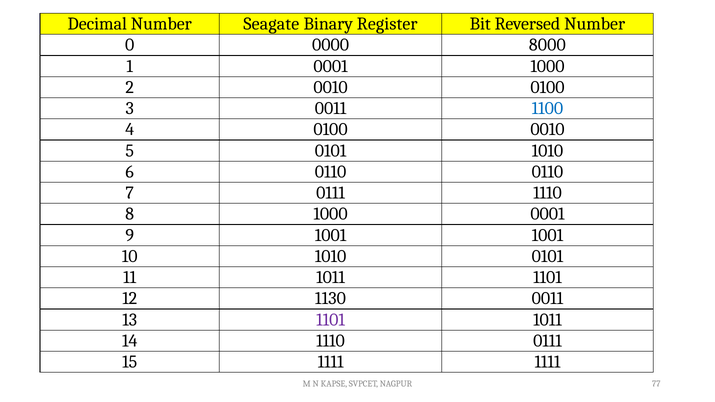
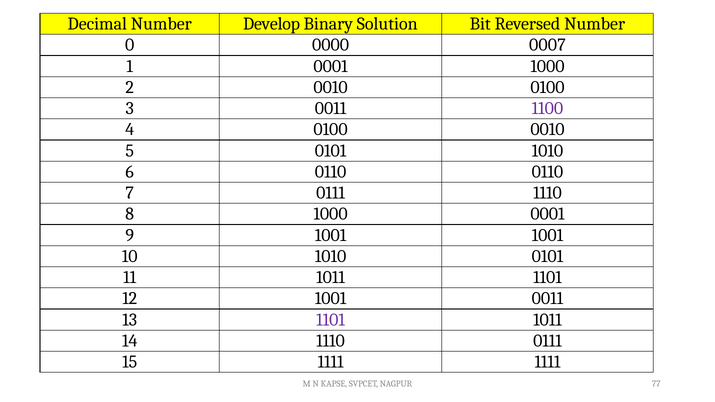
Seagate: Seagate -> Develop
Register: Register -> Solution
8000: 8000 -> 0007
1100 colour: blue -> purple
12 1130: 1130 -> 1001
